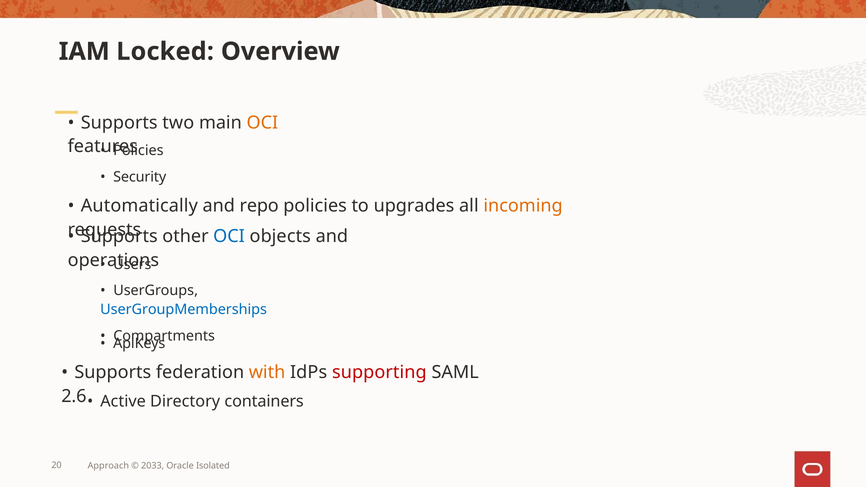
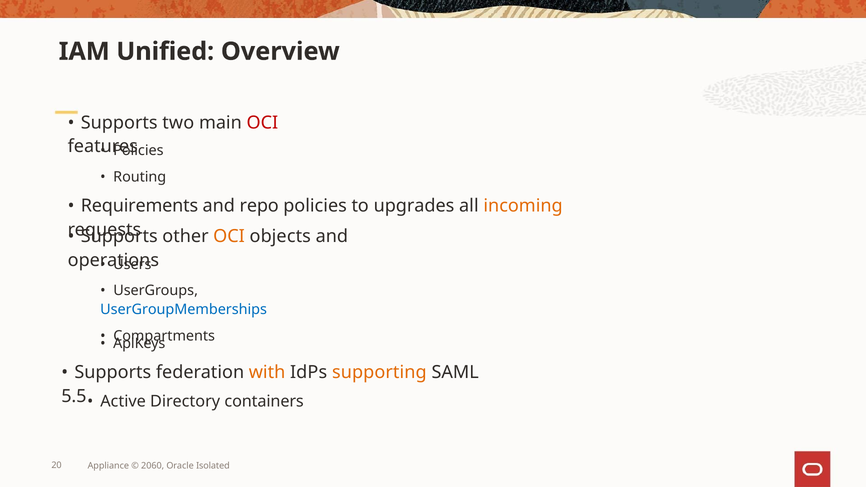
Locked: Locked -> Unified
OCI at (262, 123) colour: orange -> red
Security: Security -> Routing
Automatically: Automatically -> Requirements
OCI at (229, 236) colour: blue -> orange
supporting colour: red -> orange
2.6: 2.6 -> 5.5
Approach: Approach -> Appliance
2033: 2033 -> 2060
